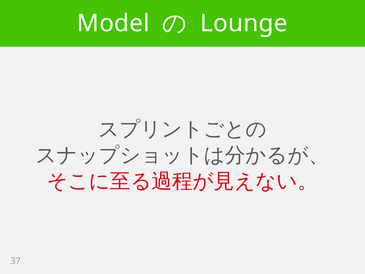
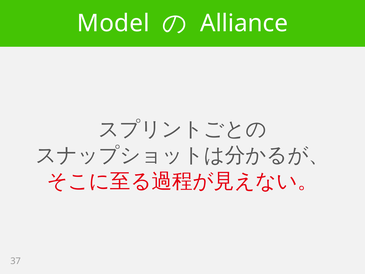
Lounge: Lounge -> Alliance
